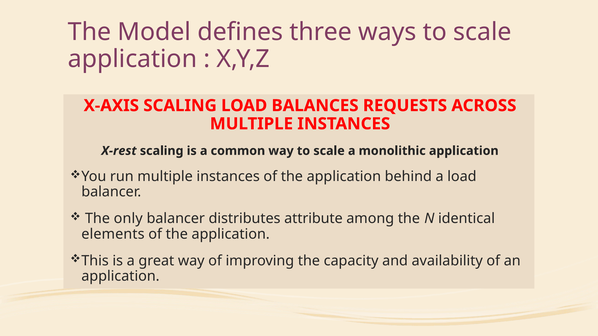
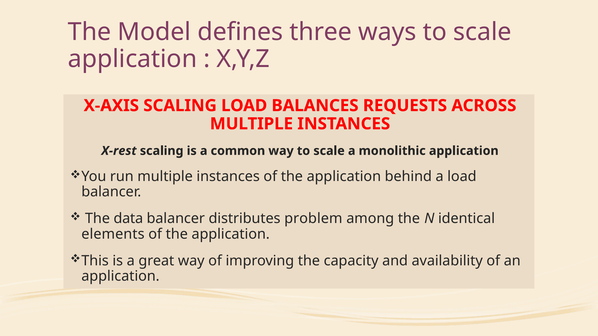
only: only -> data
attribute: attribute -> problem
